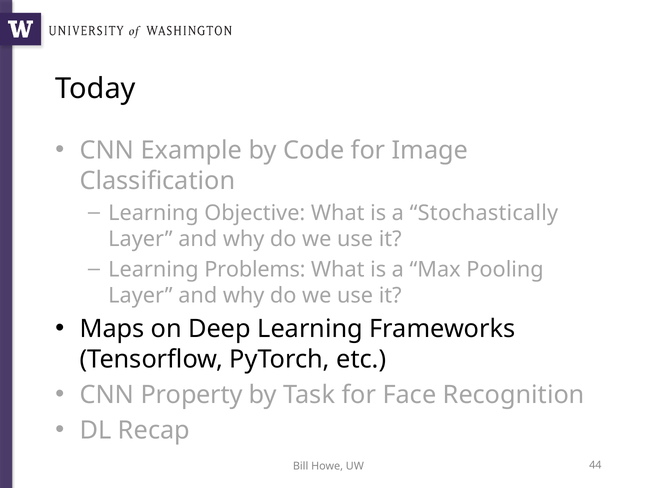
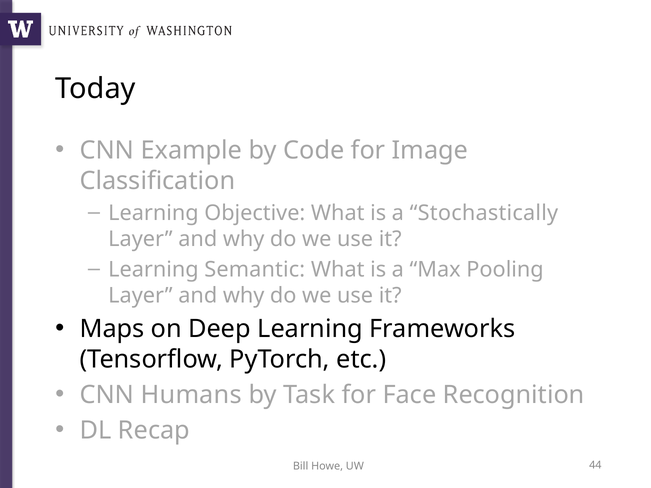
Problems: Problems -> Semantic
Property: Property -> Humans
